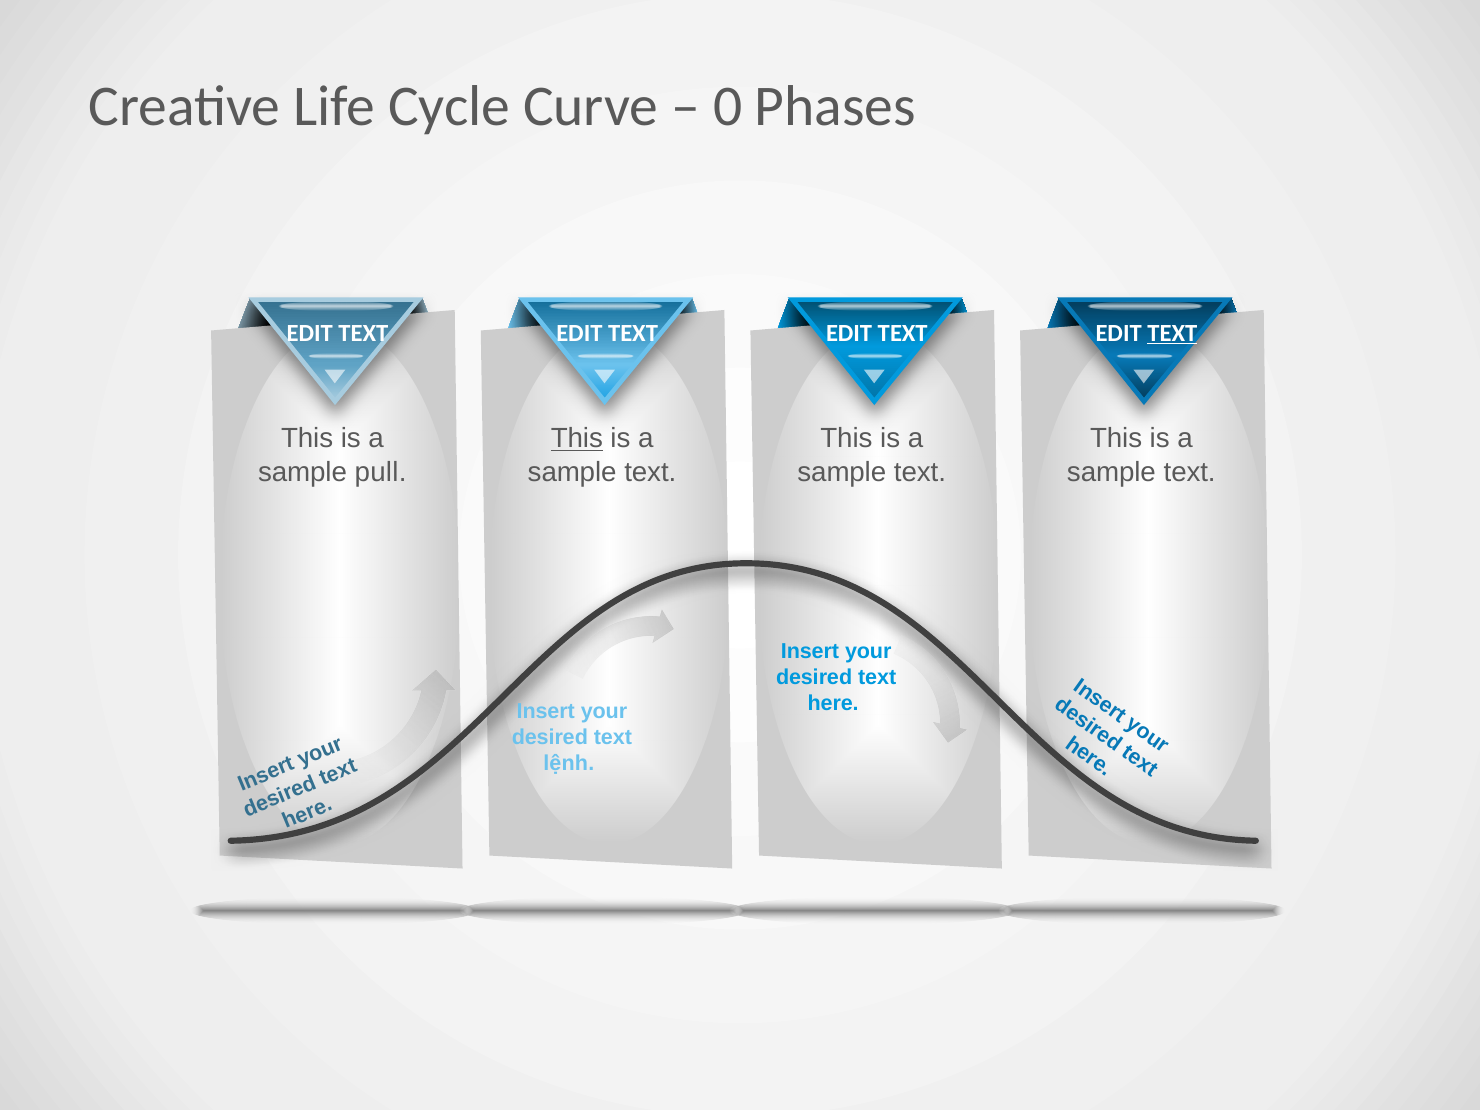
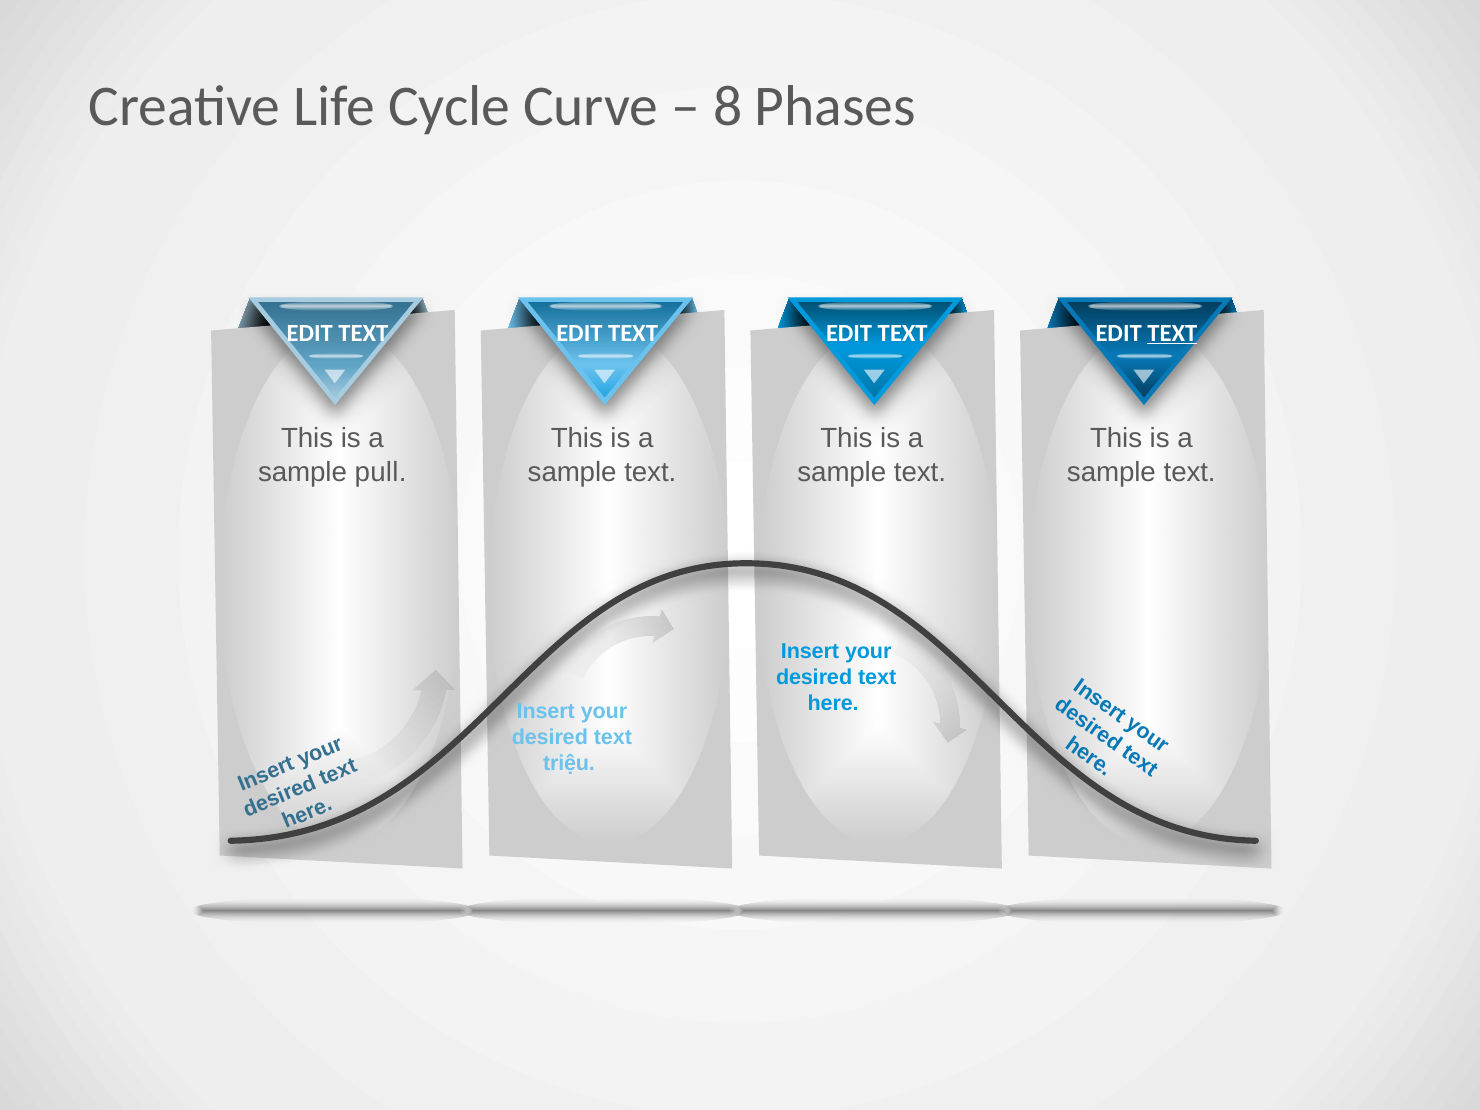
0: 0 -> 8
This at (577, 439) underline: present -> none
lệnh: lệnh -> triệu
